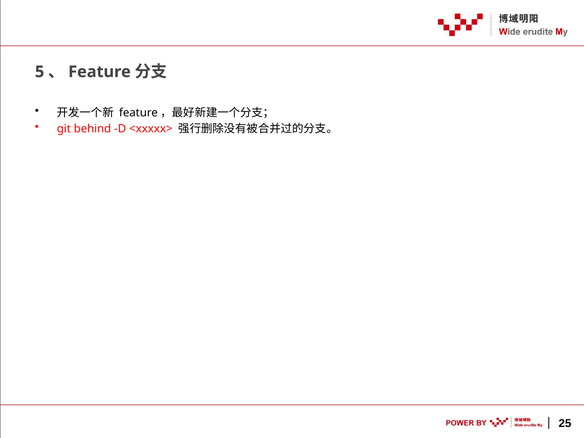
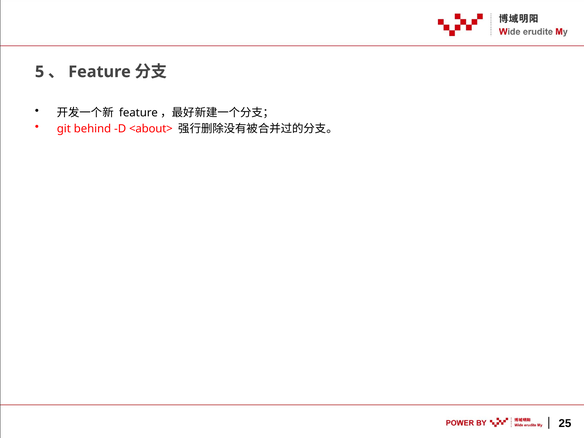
<xxxxx>: <xxxxx> -> <about>
